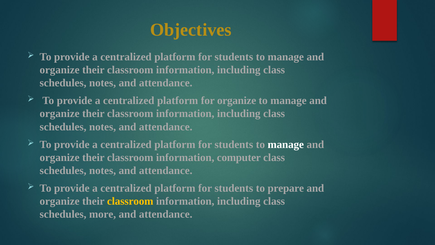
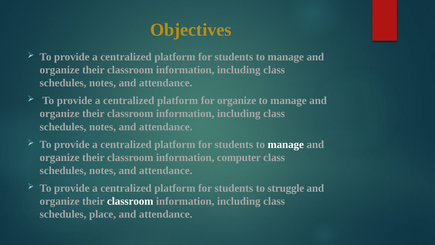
prepare: prepare -> struggle
classroom at (130, 201) colour: yellow -> white
more: more -> place
